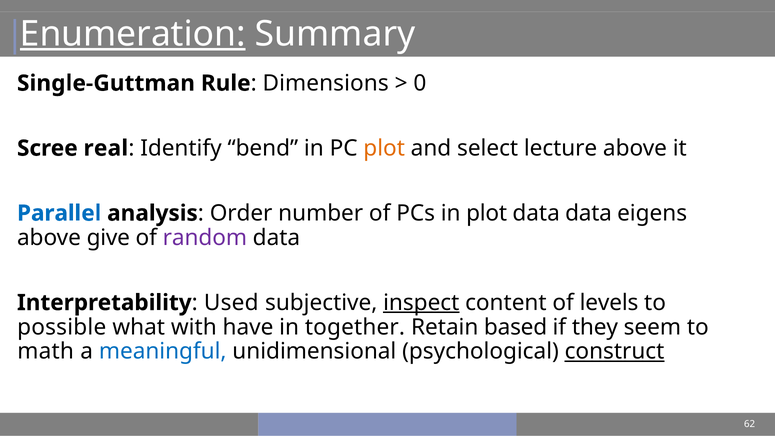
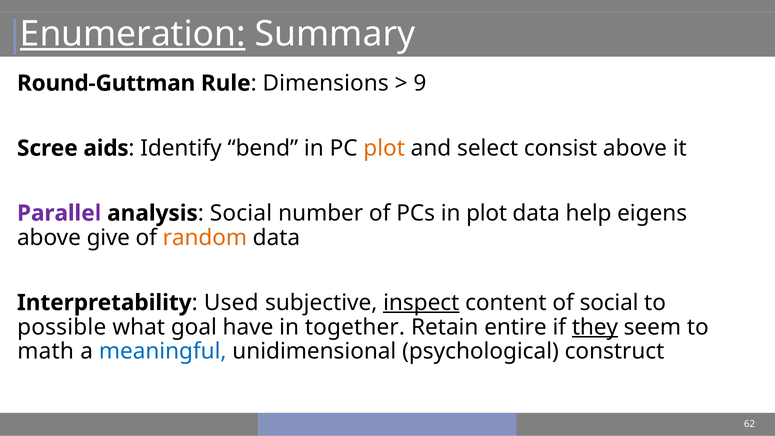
Single-Guttman: Single-Guttman -> Round-Guttman
0: 0 -> 9
real: real -> aids
lecture: lecture -> consist
Parallel colour: blue -> purple
Order at (241, 213): Order -> Social
data data: data -> help
random colour: purple -> orange
of levels: levels -> social
with: with -> goal
based: based -> entire
they underline: none -> present
construct underline: present -> none
